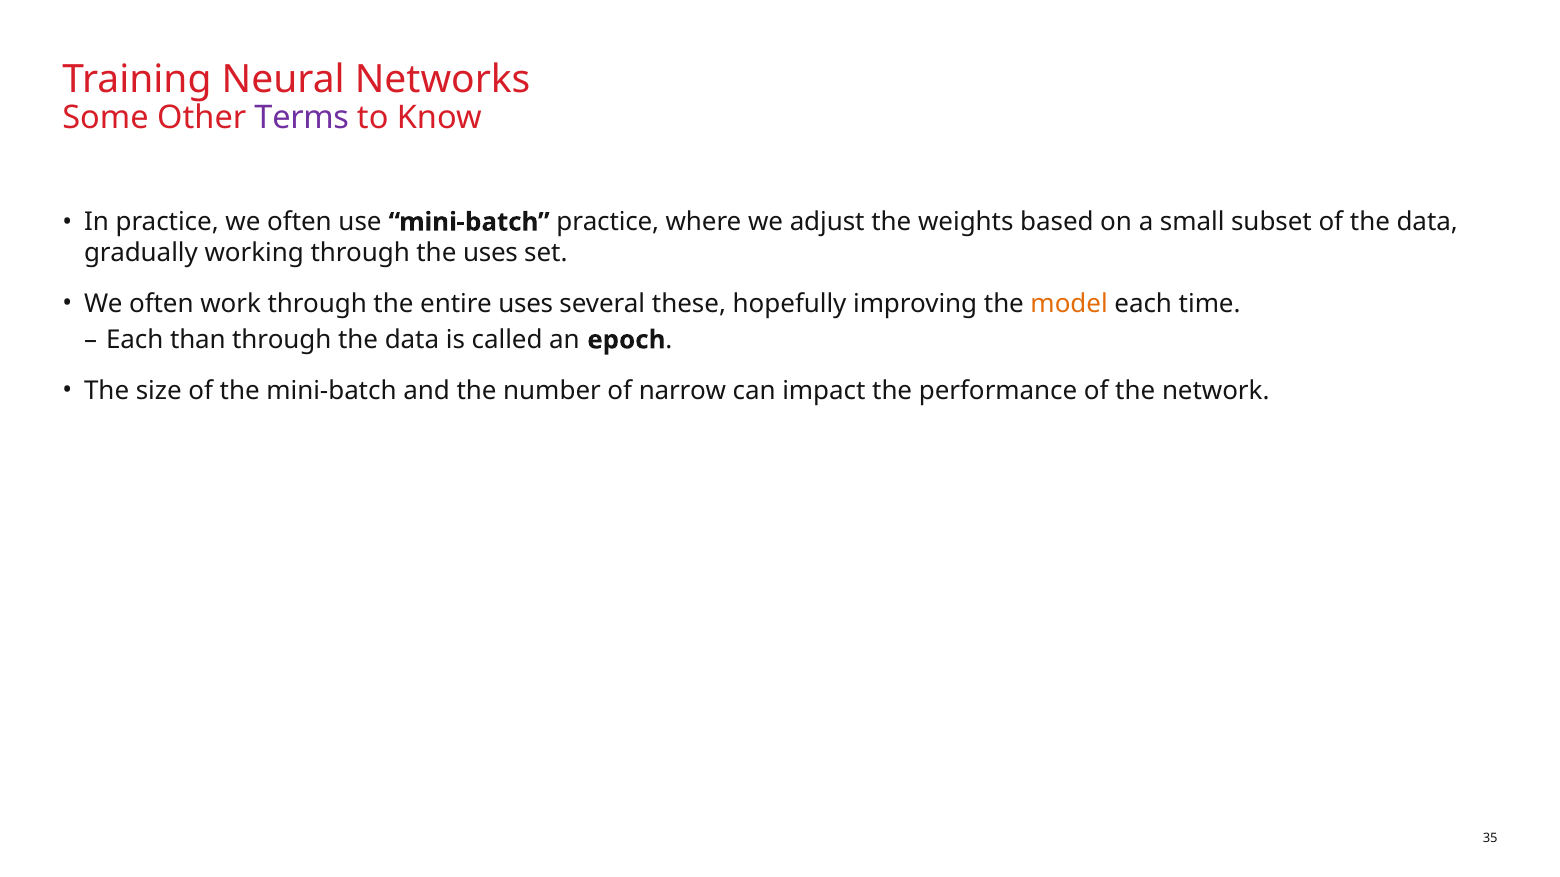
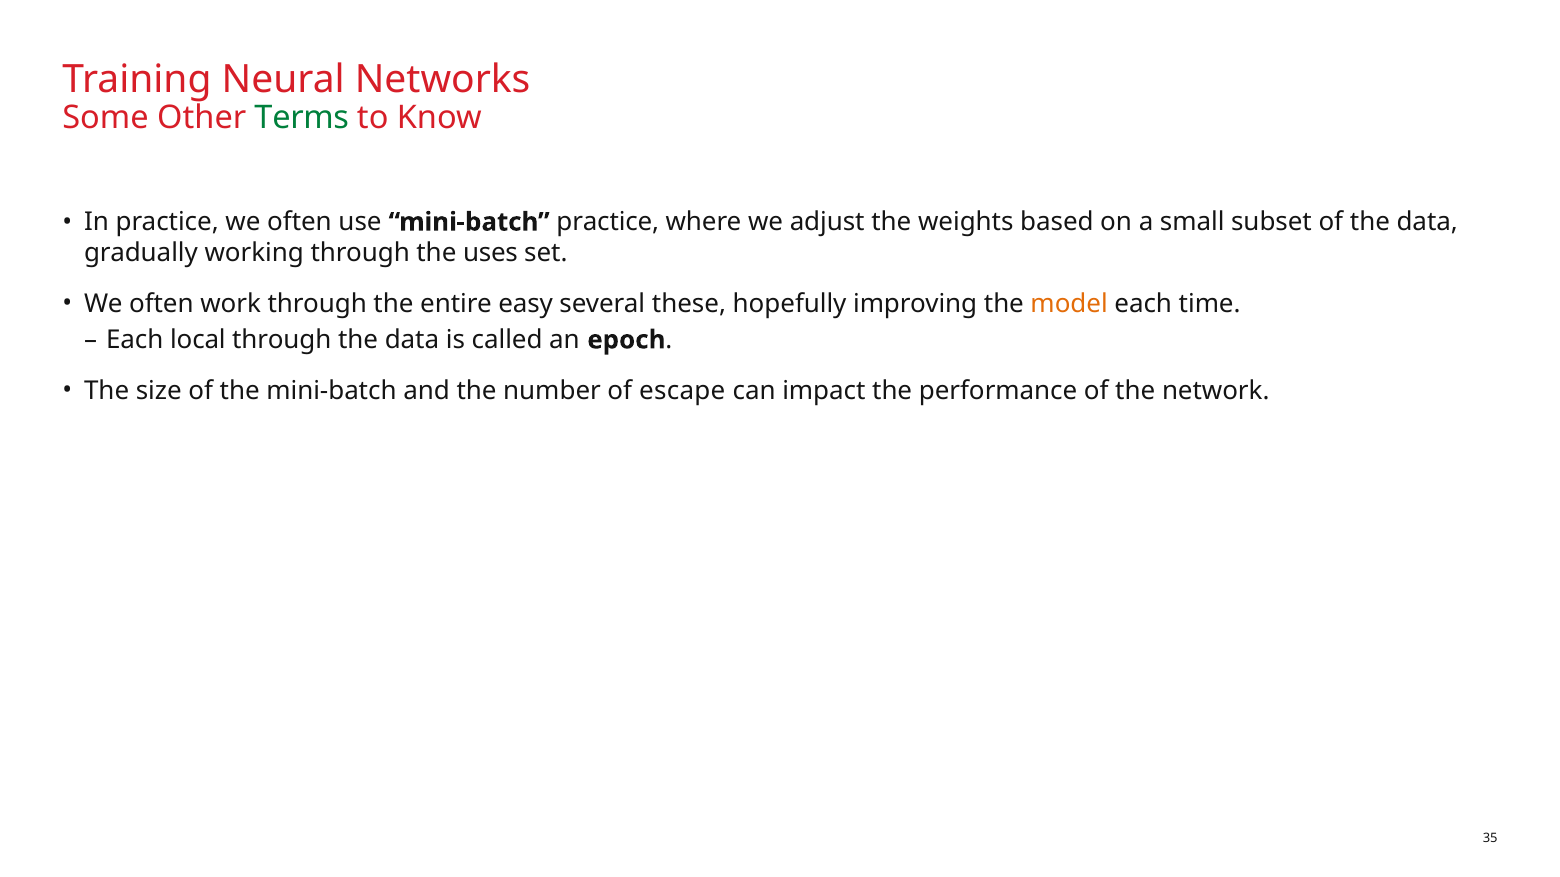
Terms colour: purple -> green
entire uses: uses -> easy
than: than -> local
narrow: narrow -> escape
